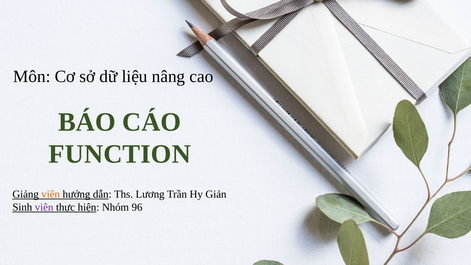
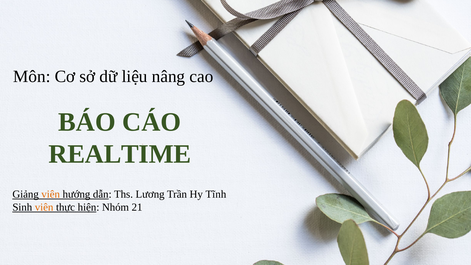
FUNCTION: FUNCTION -> REALTIME
Giản: Giản -> Tĩnh
viên at (44, 207) colour: purple -> orange
96: 96 -> 21
